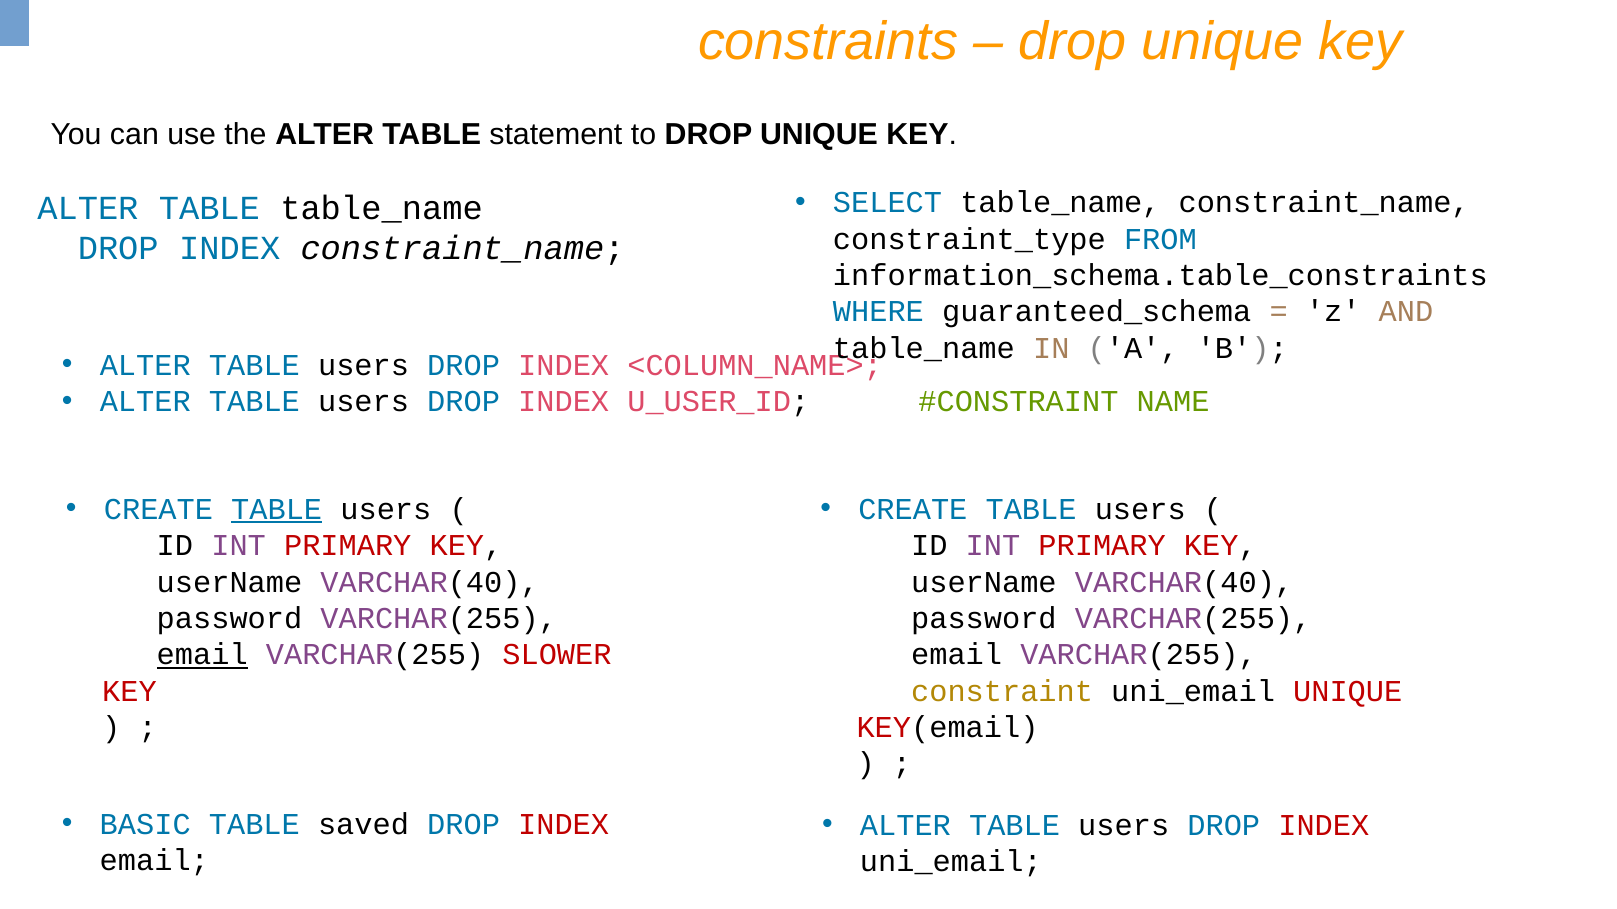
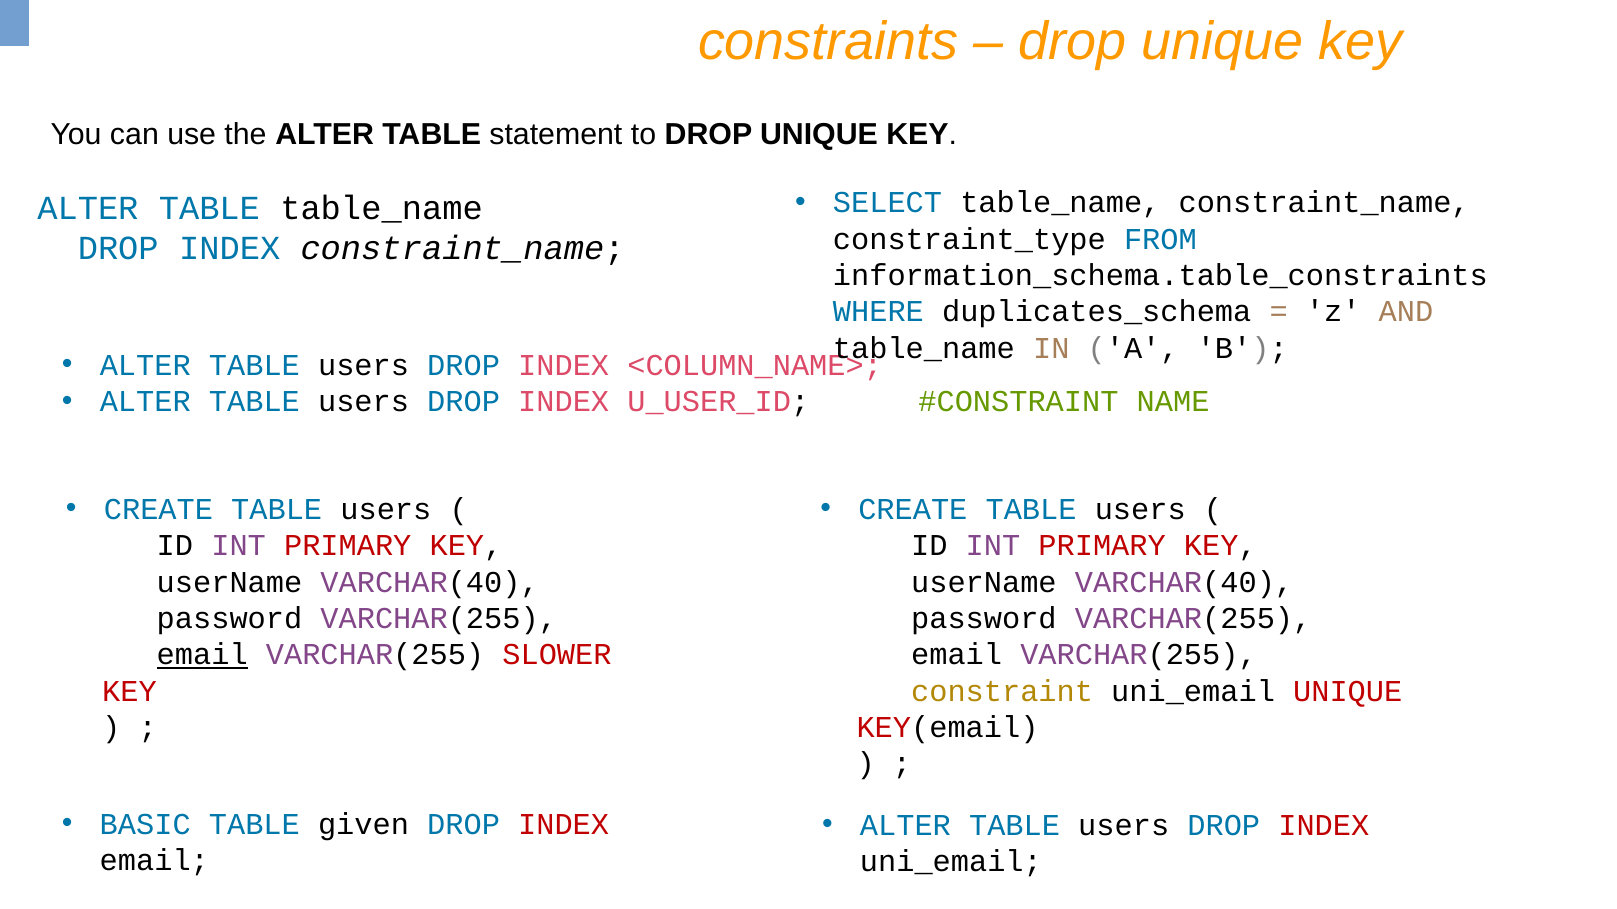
guaranteed_schema: guaranteed_schema -> duplicates_schema
TABLE at (277, 510) underline: present -> none
saved: saved -> given
